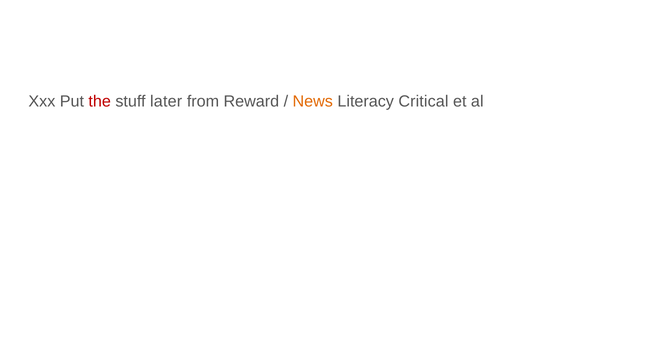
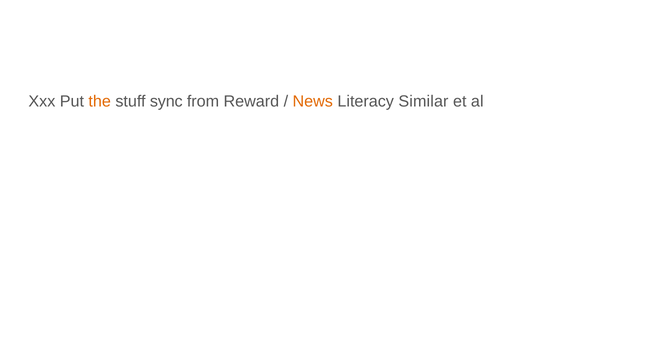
the colour: red -> orange
later: later -> sync
Critical: Critical -> Similar
